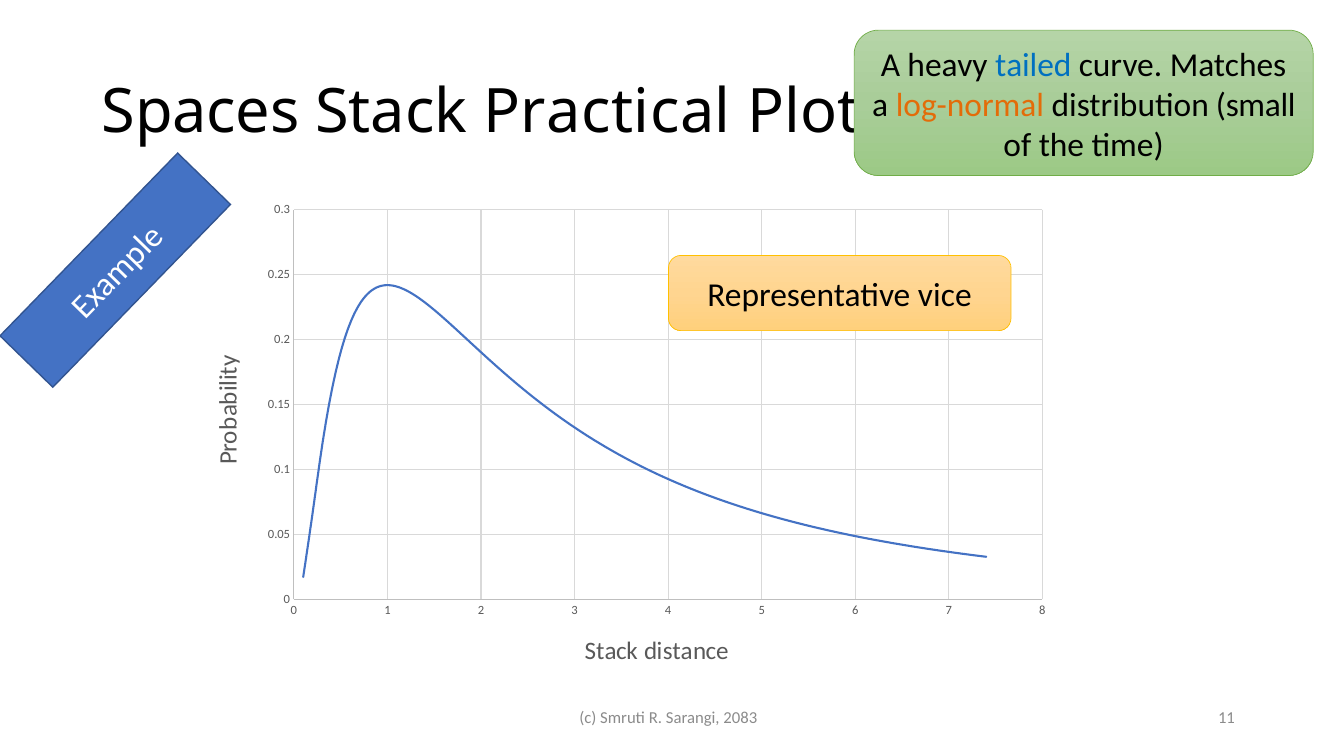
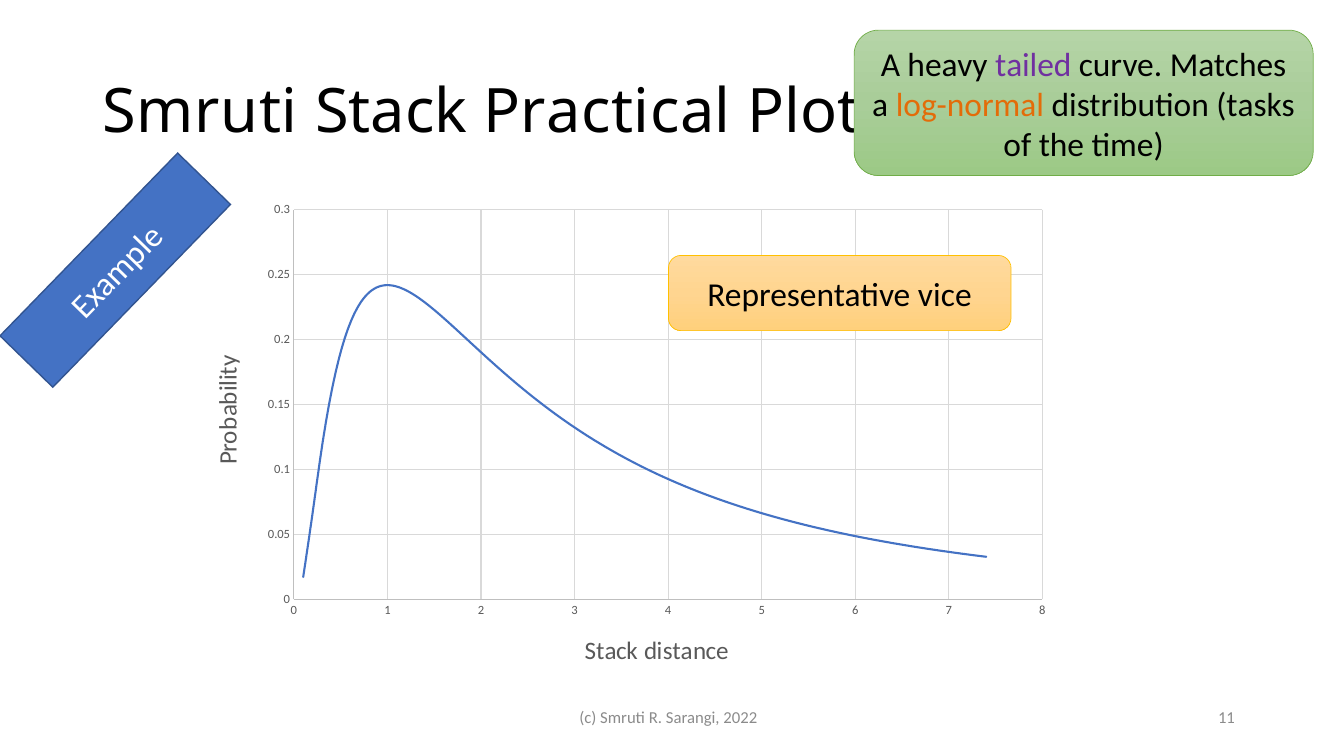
tailed colour: blue -> purple
small: small -> tasks
Spaces at (201, 112): Spaces -> Smruti
2083: 2083 -> 2022
